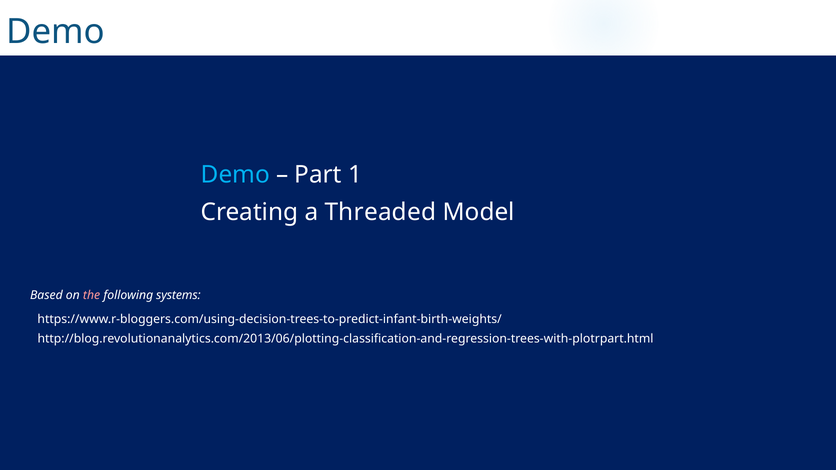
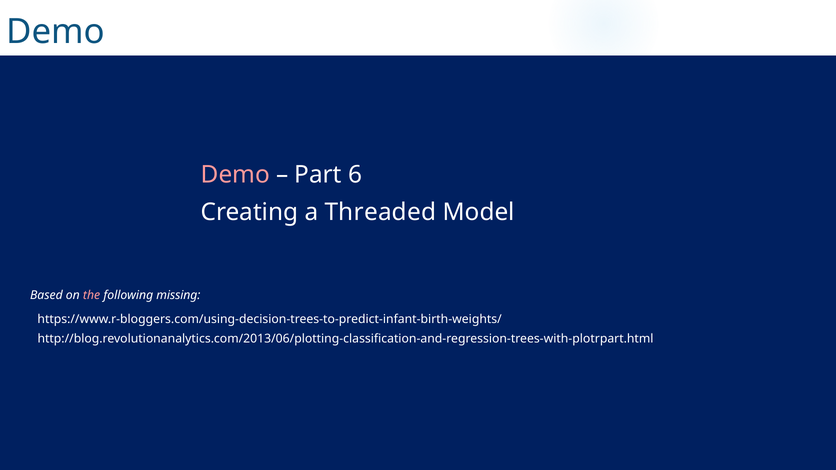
Demo at (235, 175) colour: light blue -> pink
1: 1 -> 6
systems: systems -> missing
